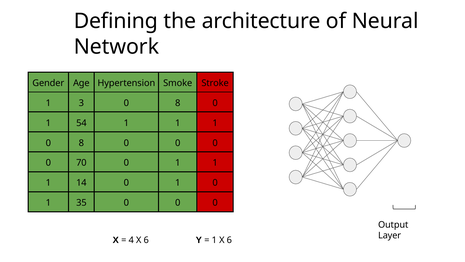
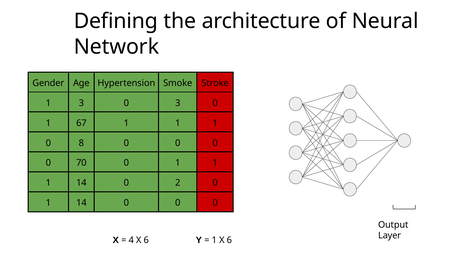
3 0 8: 8 -> 3
54: 54 -> 67
14 0 1: 1 -> 2
35 at (81, 203): 35 -> 14
